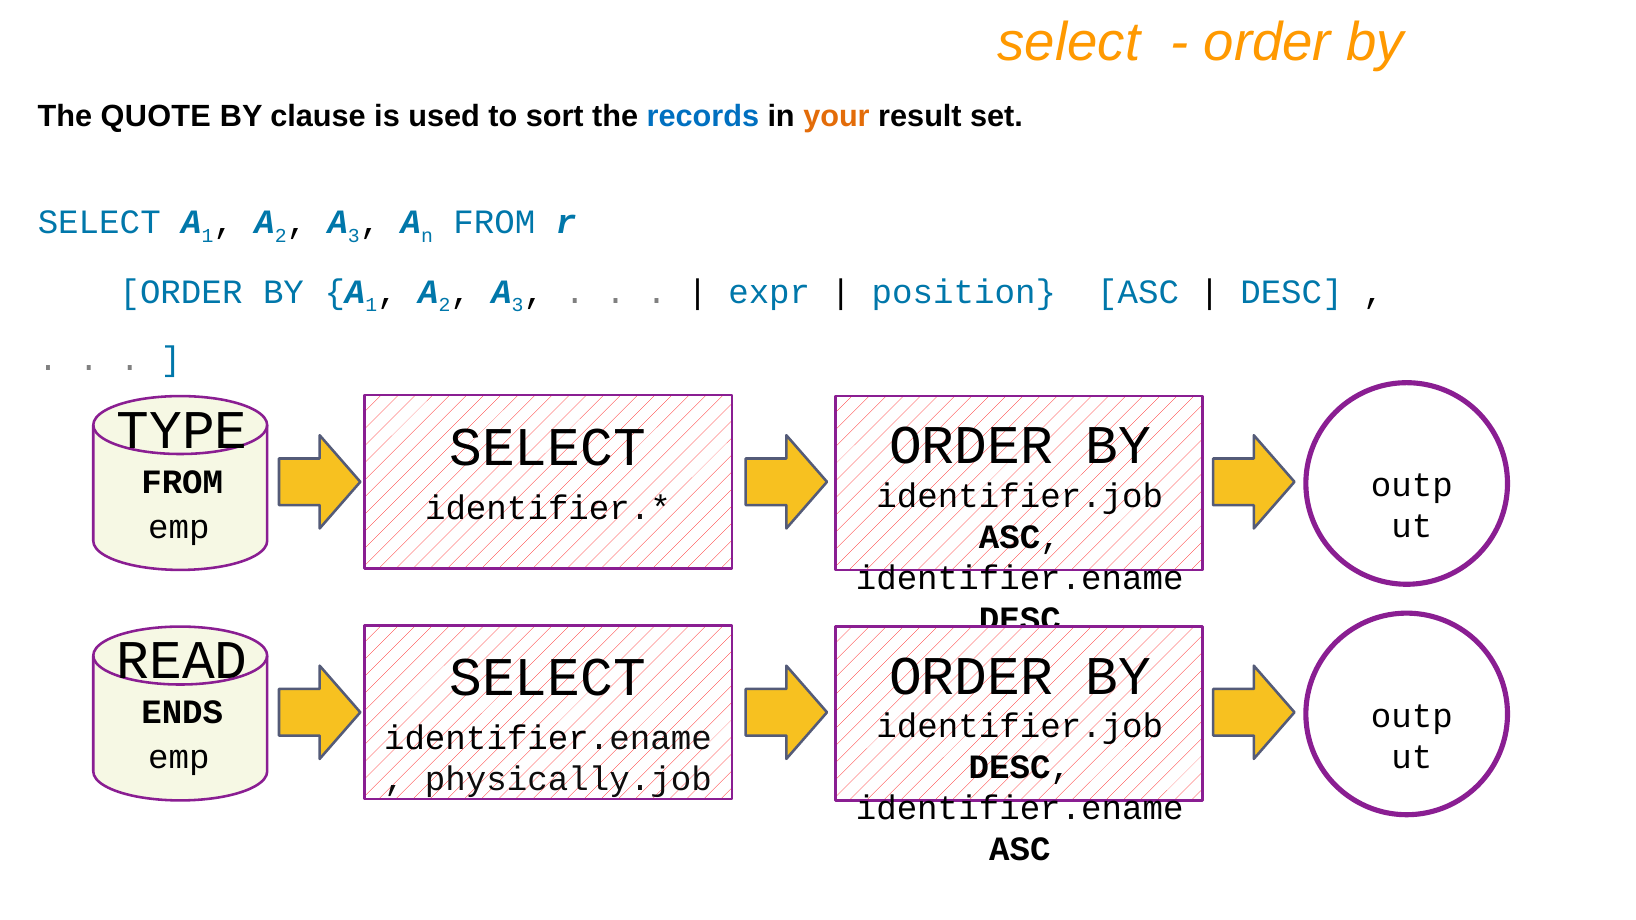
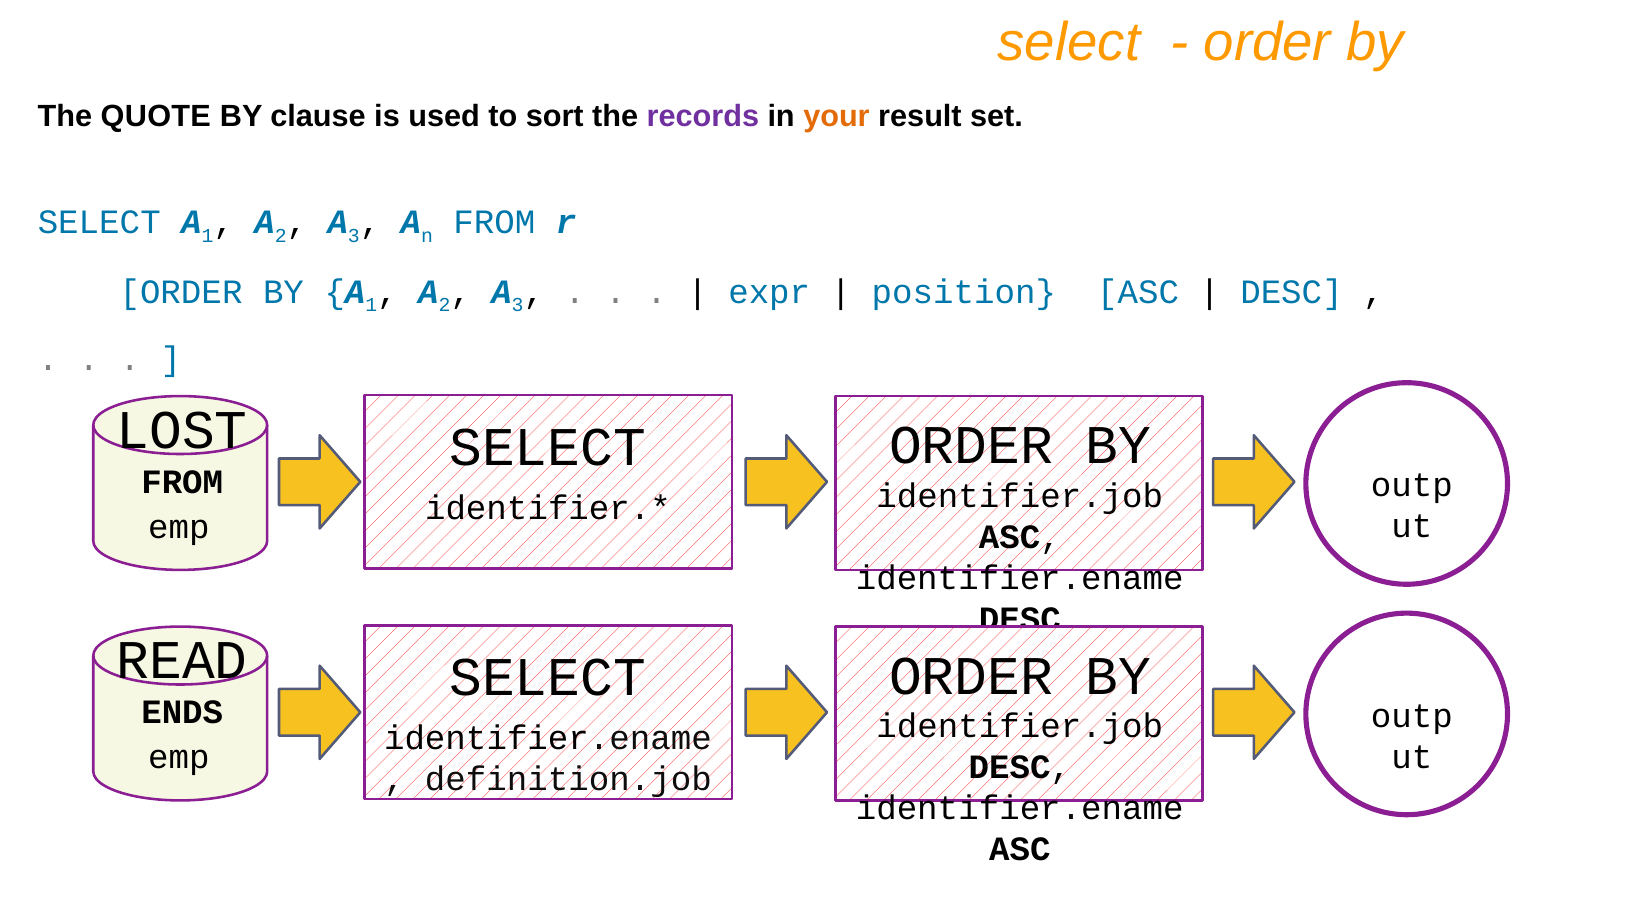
records colour: blue -> purple
TYPE: TYPE -> LOST
physically.job: physically.job -> definition.job
